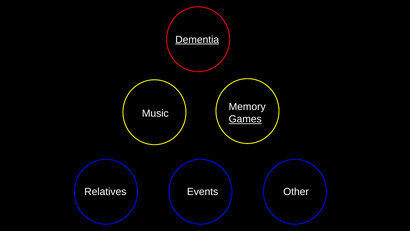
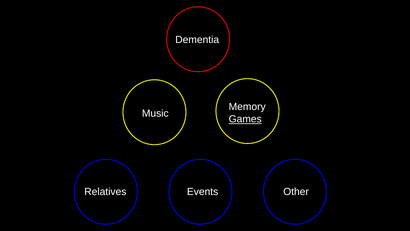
Dementia underline: present -> none
